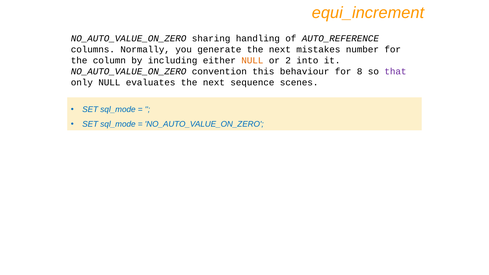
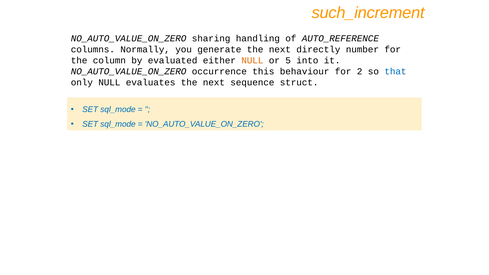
equi_increment: equi_increment -> such_increment
mistakes: mistakes -> directly
including: including -> evaluated
2: 2 -> 5
convention: convention -> occurrence
8: 8 -> 2
that colour: purple -> blue
scenes: scenes -> struct
